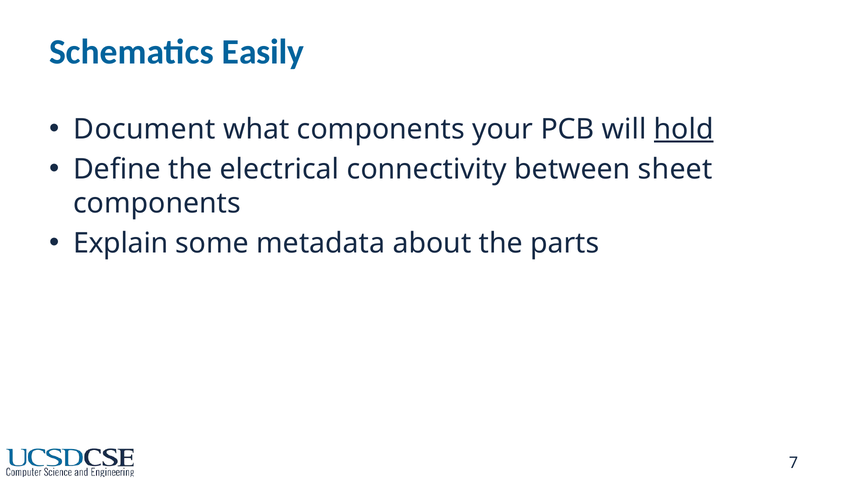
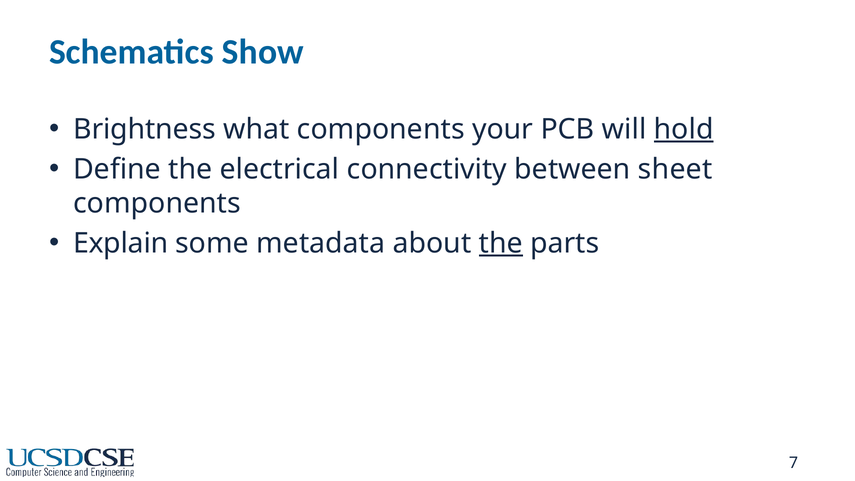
Easily: Easily -> Show
Document: Document -> Brightness
the at (501, 243) underline: none -> present
